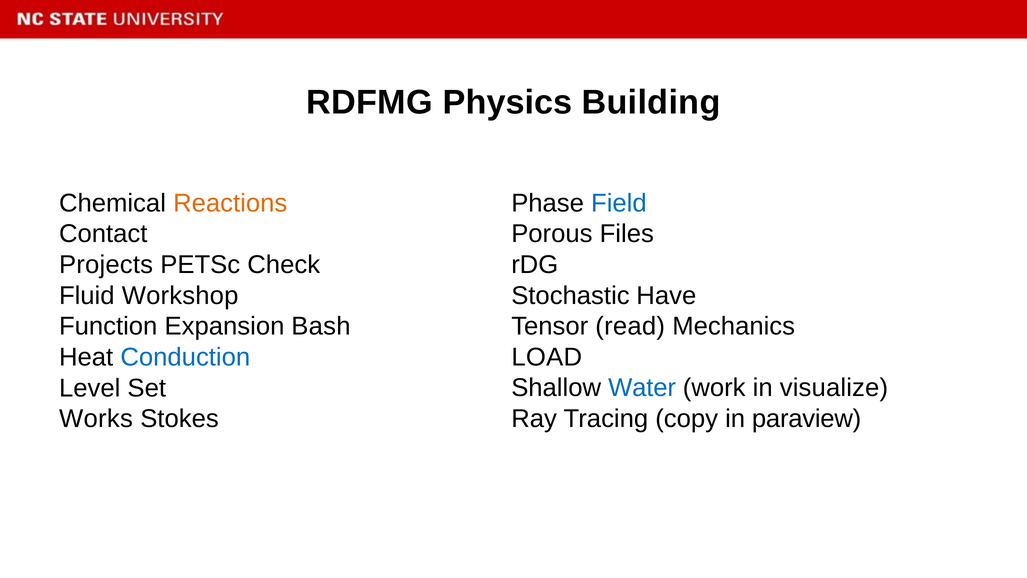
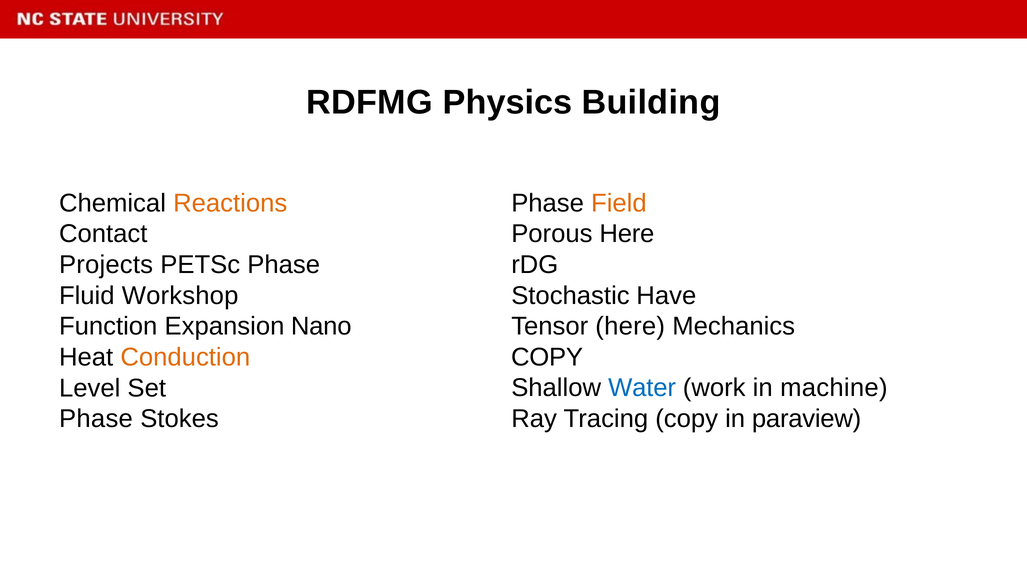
Field colour: blue -> orange
Porous Files: Files -> Here
PETSc Check: Check -> Phase
Tensor read: read -> here
Bash: Bash -> Nano
LOAD at (547, 357): LOAD -> COPY
Conduction colour: blue -> orange
visualize: visualize -> machine
Works at (96, 419): Works -> Phase
